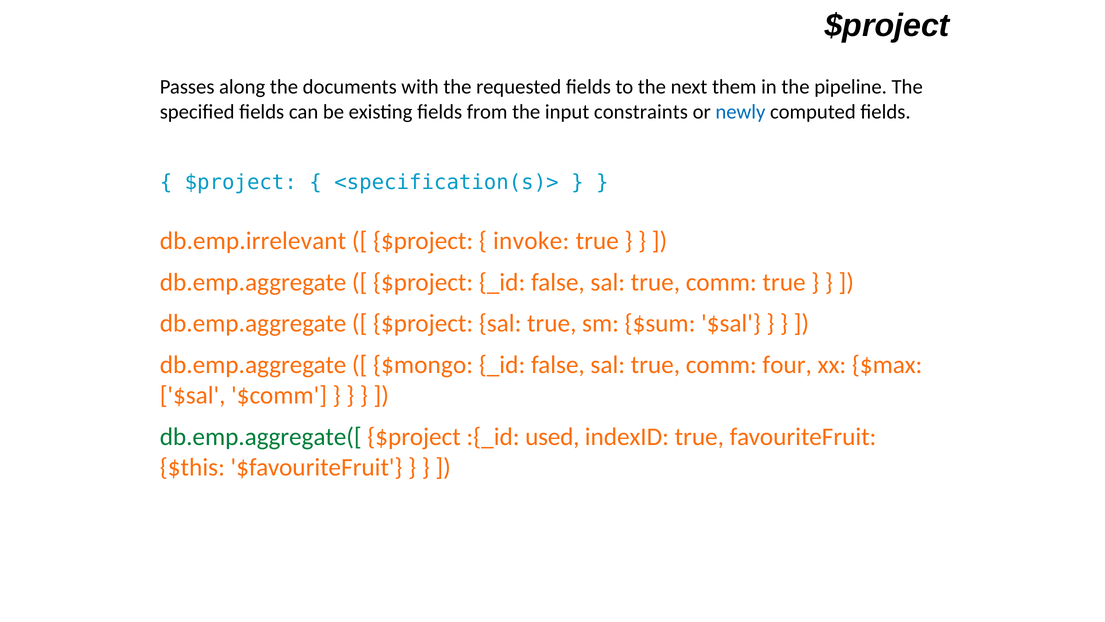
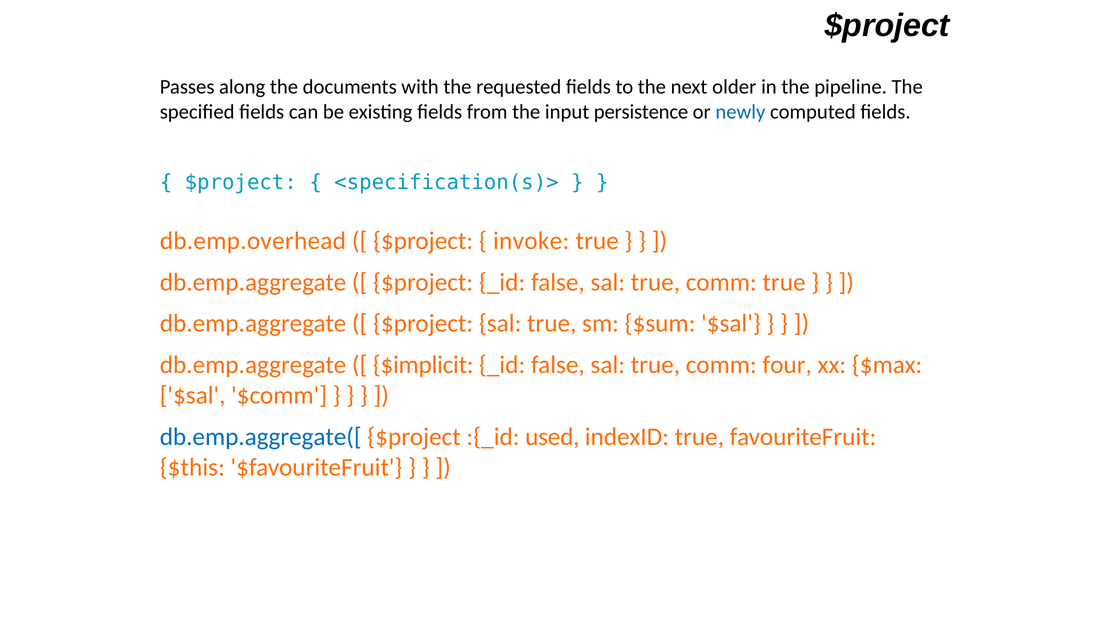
them: them -> older
constraints: constraints -> persistence
db.emp.irrelevant: db.emp.irrelevant -> db.emp.overhead
$mongo: $mongo -> $implicit
db.emp.aggregate([ colour: green -> blue
